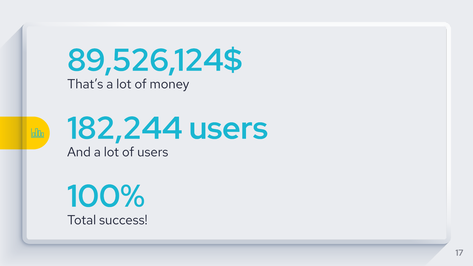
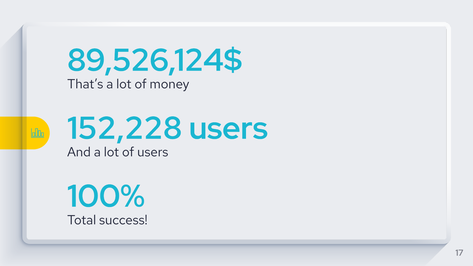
182,244: 182,244 -> 152,228
